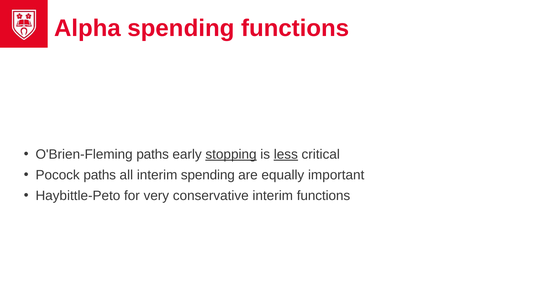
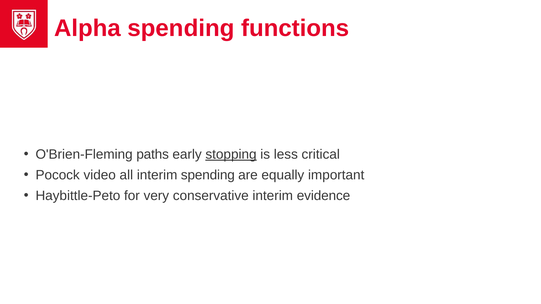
less underline: present -> none
Pocock paths: paths -> video
interim functions: functions -> evidence
